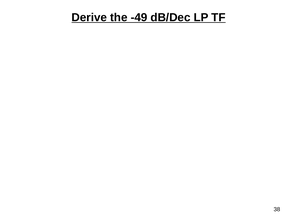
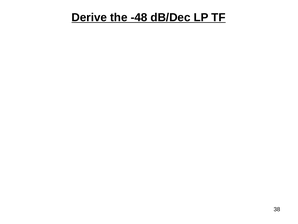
-49: -49 -> -48
